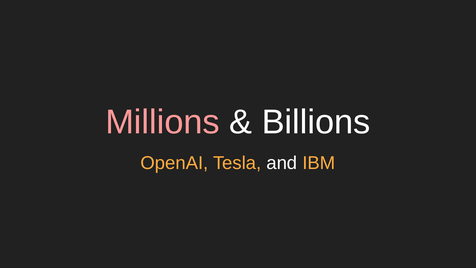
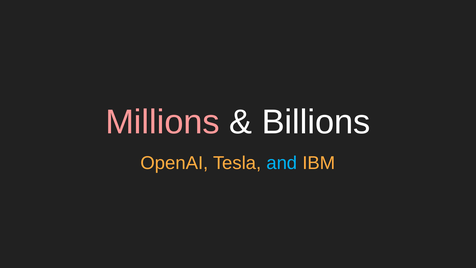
and colour: white -> light blue
